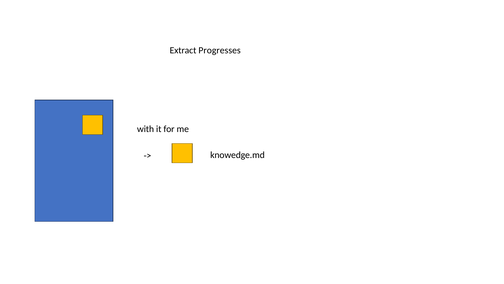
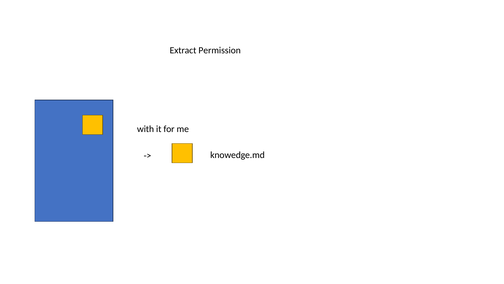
Progresses: Progresses -> Permission
